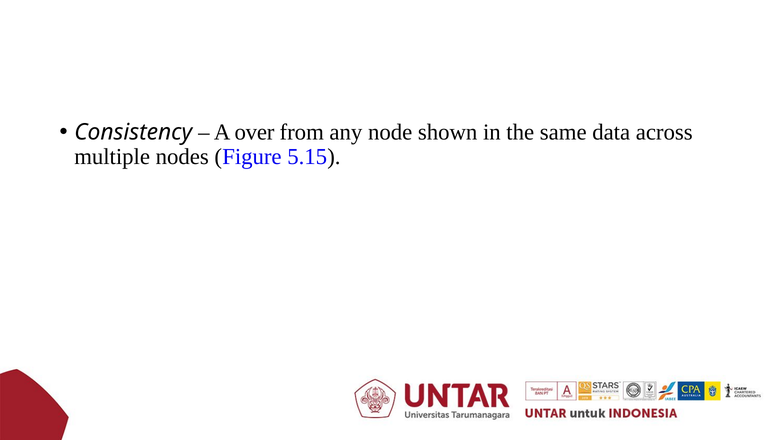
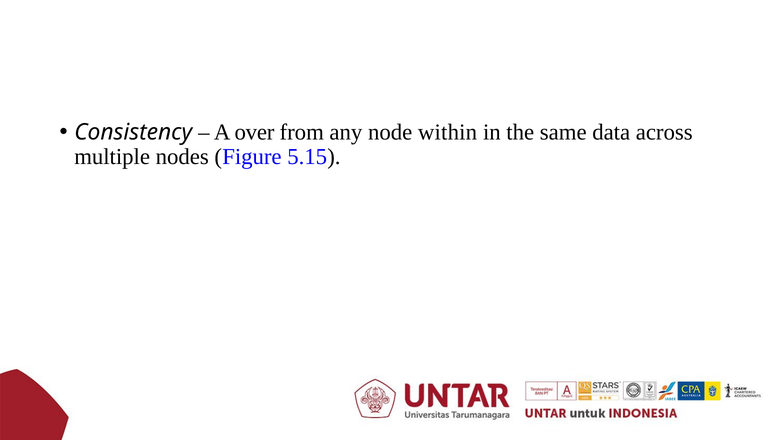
shown: shown -> within
